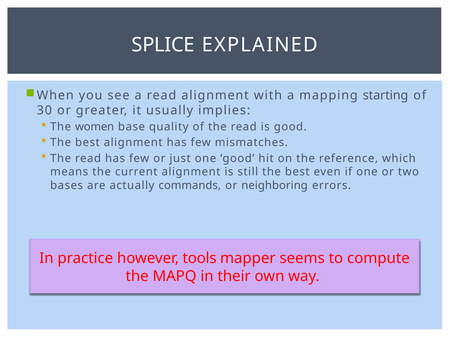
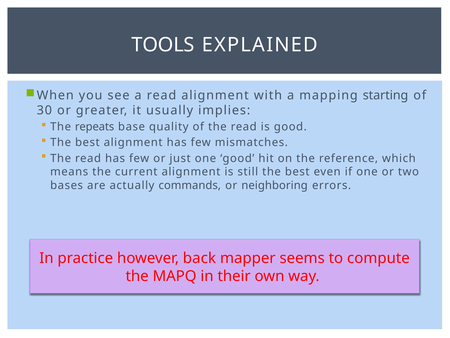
SPLICE: SPLICE -> TOOLS
women: women -> repeats
tools: tools -> back
